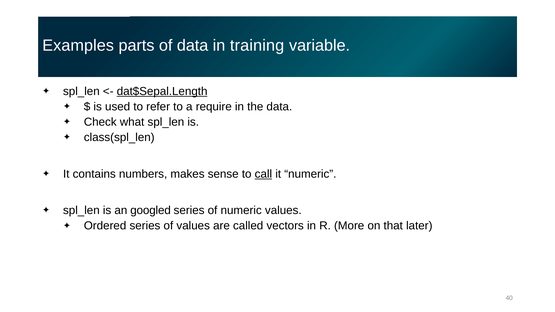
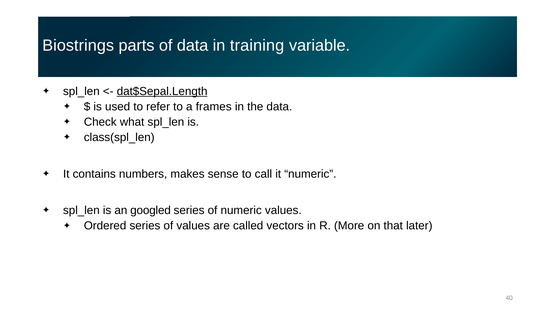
Examples: Examples -> Biostrings
require: require -> frames
call underline: present -> none
